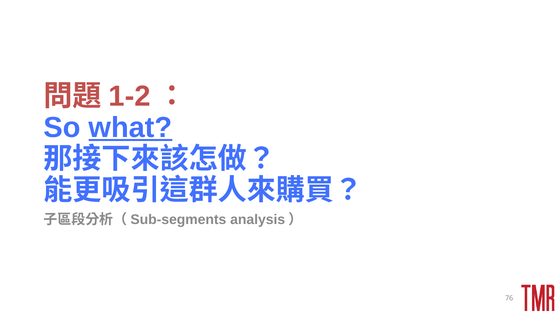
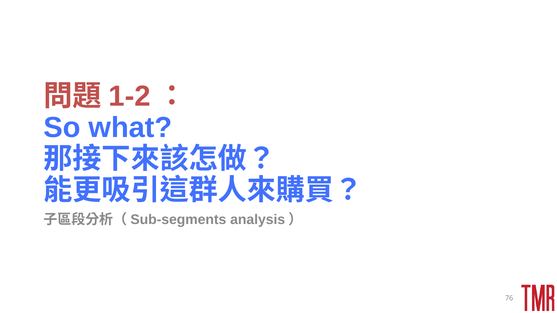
what underline: present -> none
